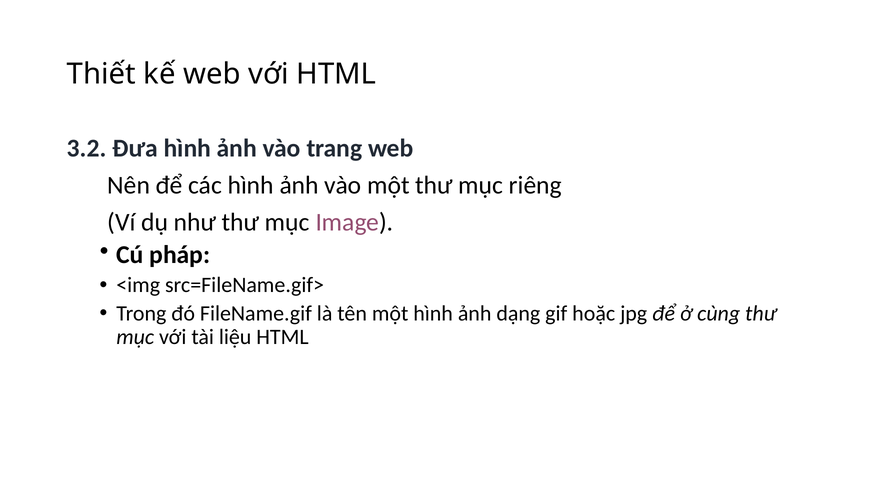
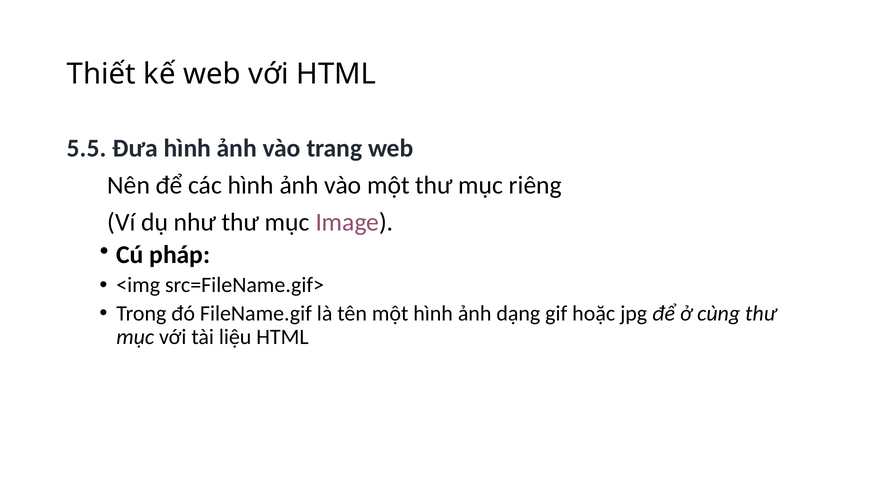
3.2: 3.2 -> 5.5
